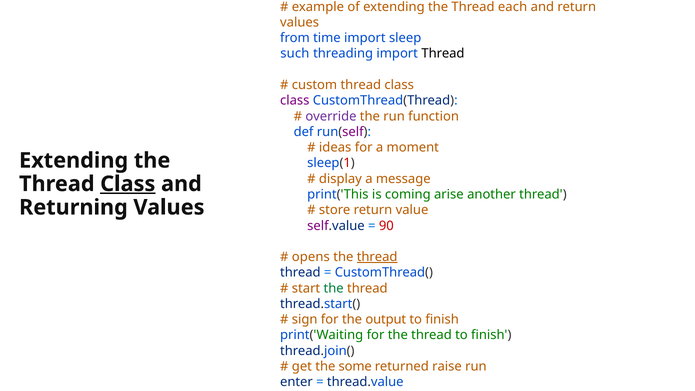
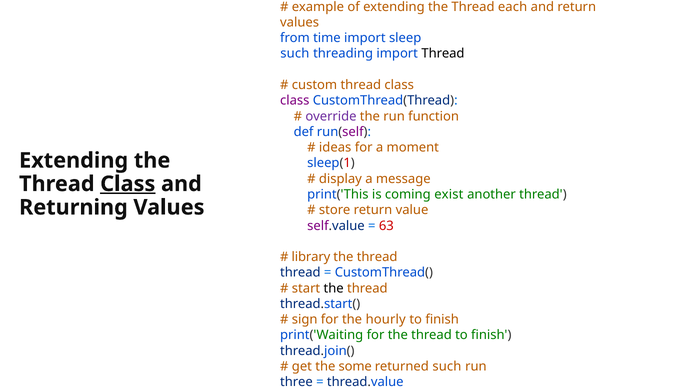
arise: arise -> exist
90: 90 -> 63
opens: opens -> library
thread at (377, 257) underline: present -> none
the at (334, 288) colour: green -> black
output: output -> hourly
returned raise: raise -> such
enter: enter -> three
